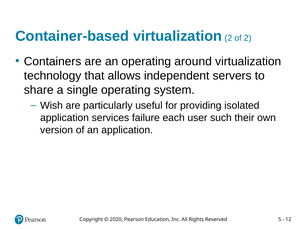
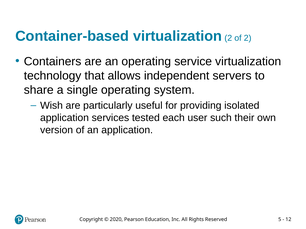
around: around -> service
failure: failure -> tested
